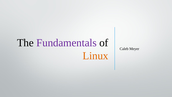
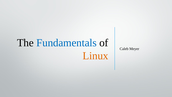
Fundamentals colour: purple -> blue
